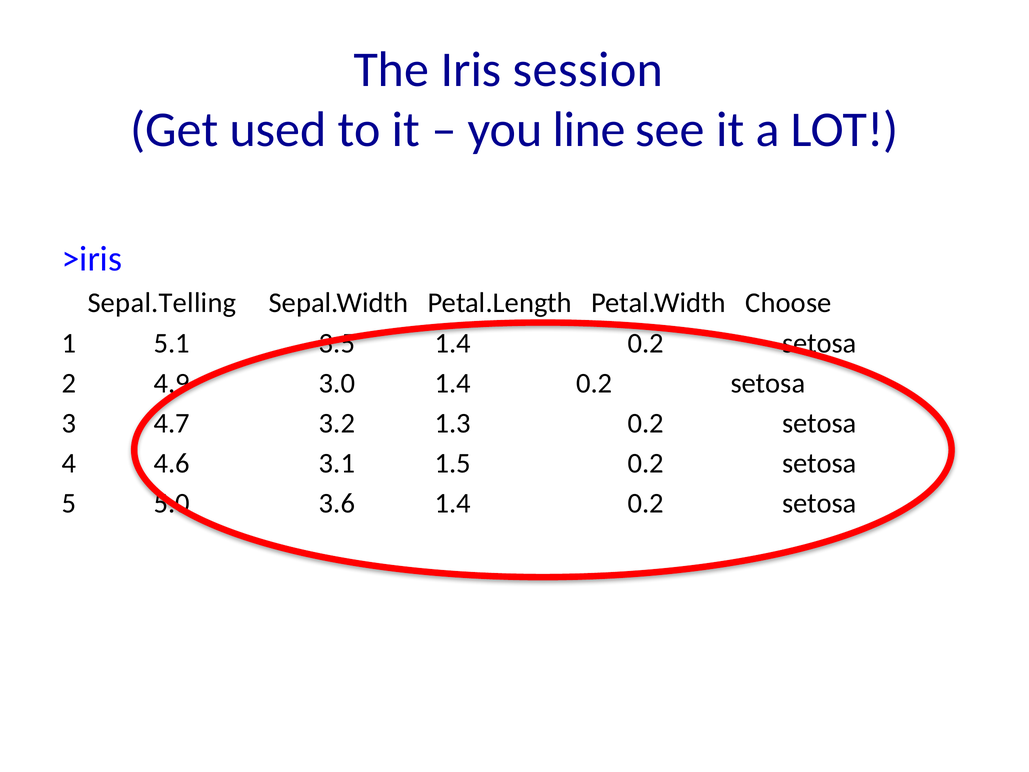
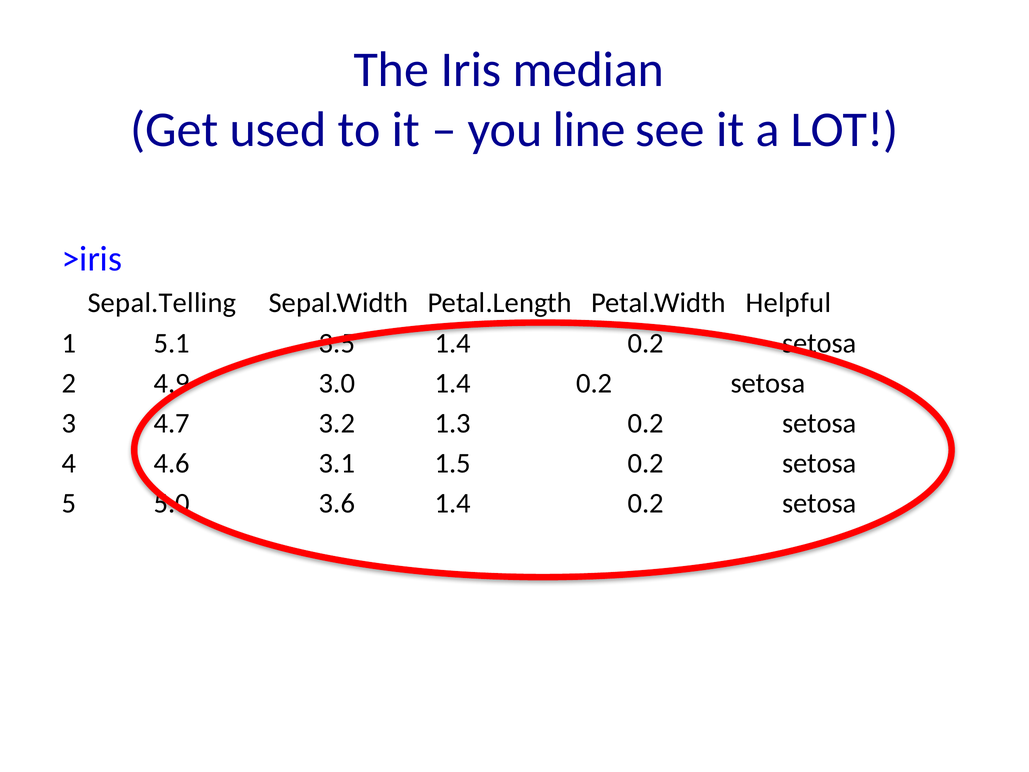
session: session -> median
Choose: Choose -> Helpful
